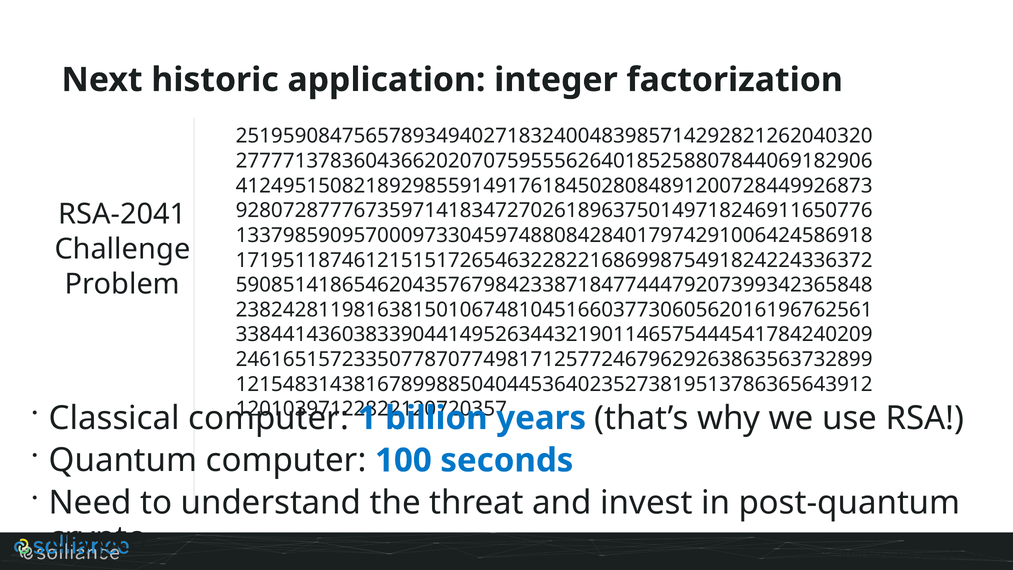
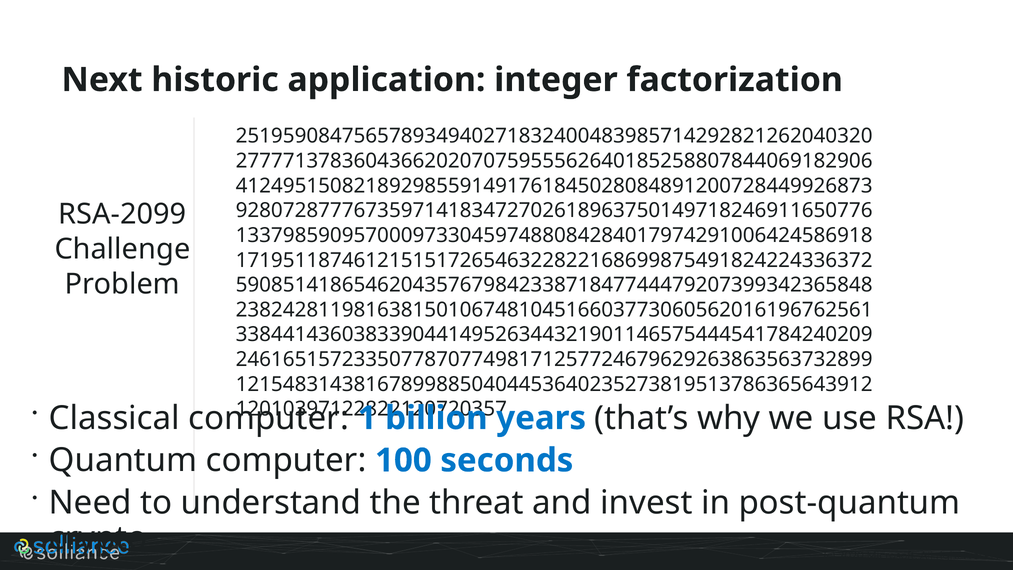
RSA-2041: RSA-2041 -> RSA-2099
